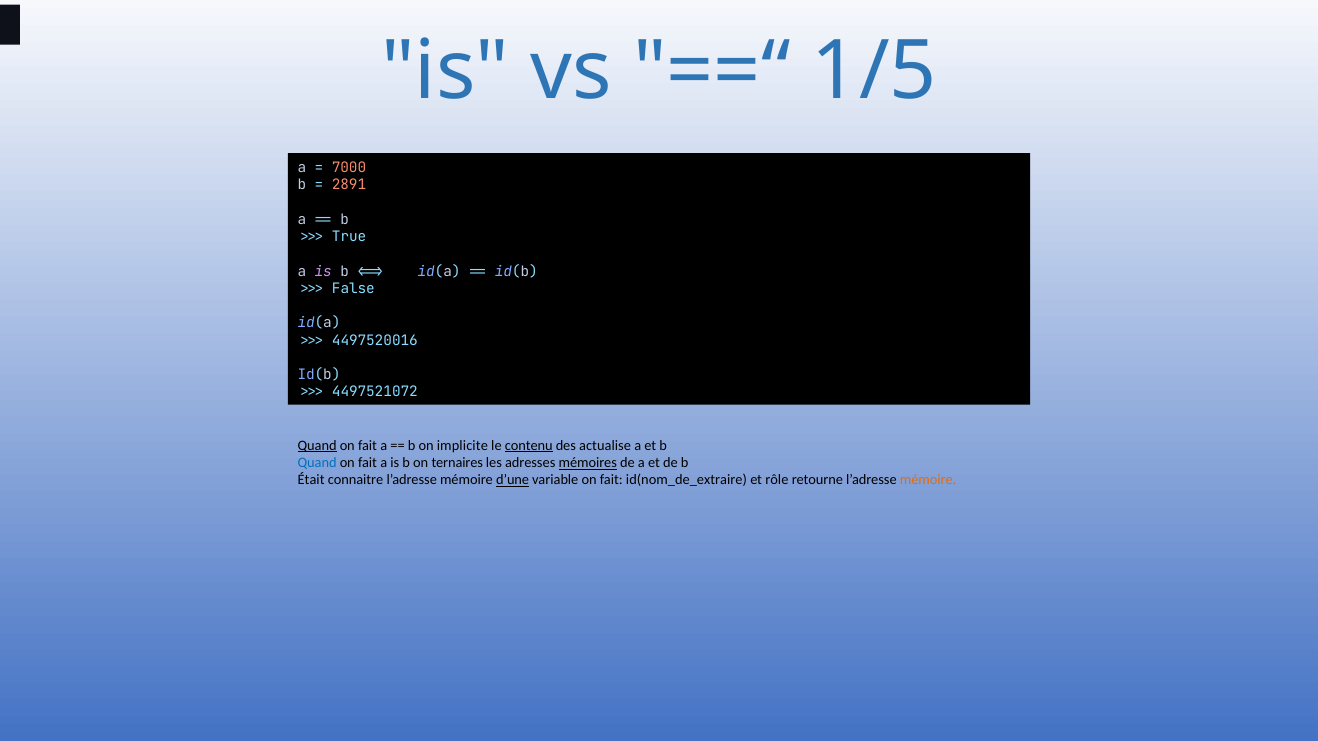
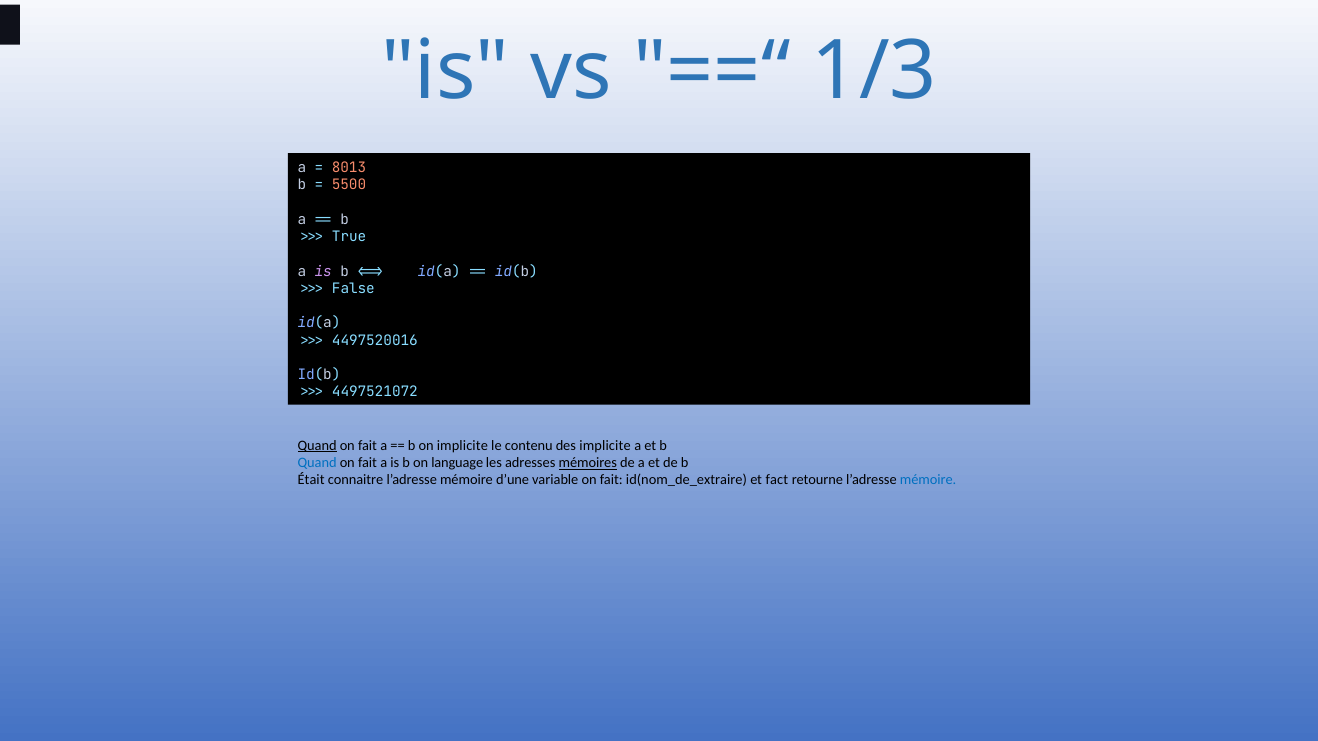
1/5: 1/5 -> 1/3
7000: 7000 -> 8013
2891: 2891 -> 5500
contenu underline: present -> none
des actualise: actualise -> implicite
ternaires: ternaires -> language
d’une underline: present -> none
rôle: rôle -> fact
mémoire at (928, 480) colour: orange -> blue
